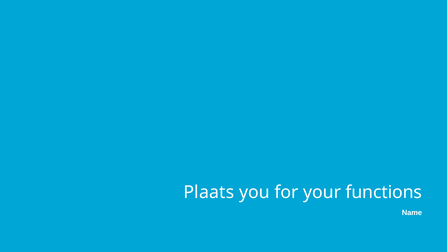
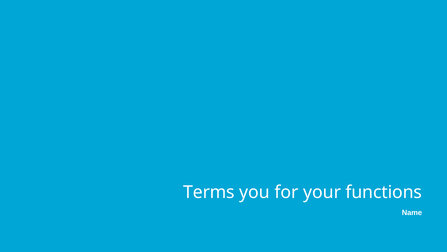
Plaats: Plaats -> Terms
